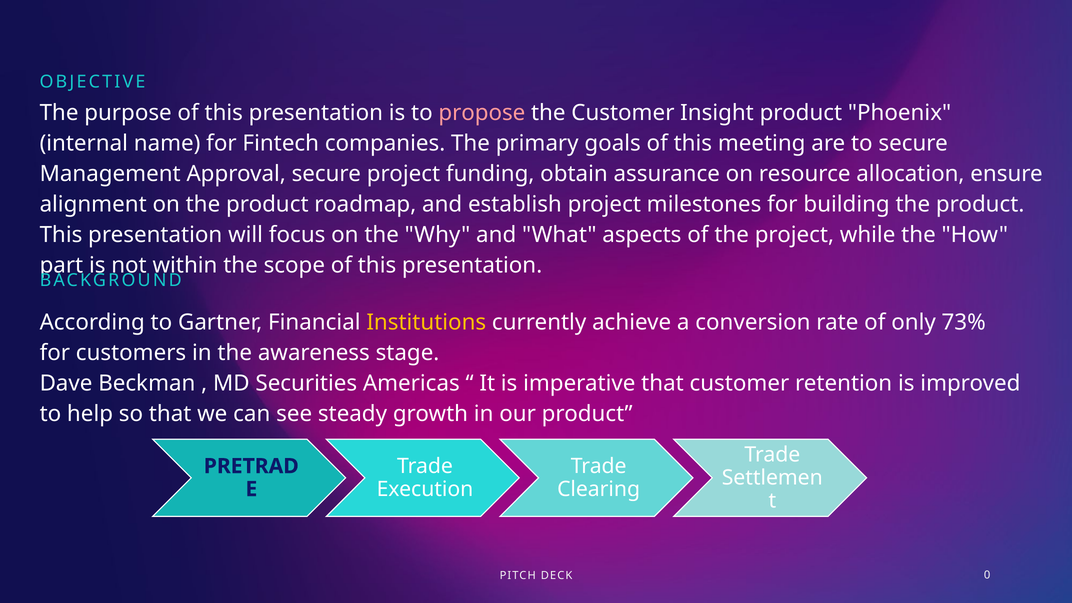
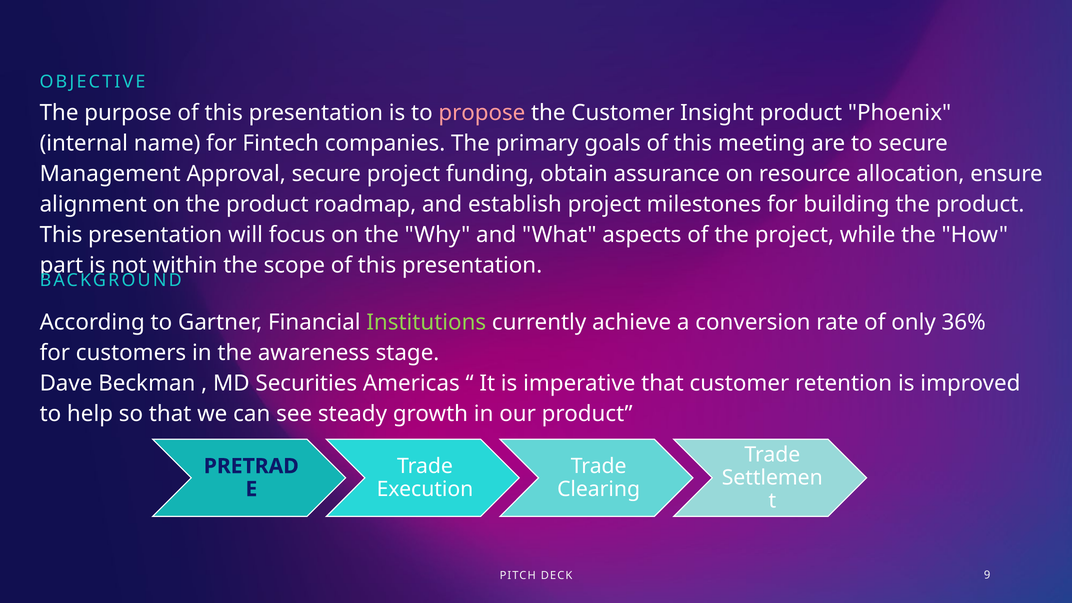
Institutions colour: yellow -> light green
73%: 73% -> 36%
0: 0 -> 9
